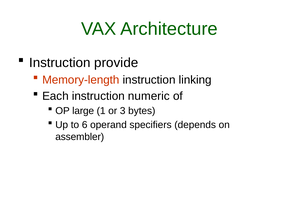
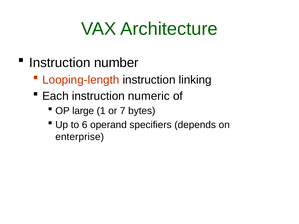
provide: provide -> number
Memory-length: Memory-length -> Looping-length
3: 3 -> 7
assembler: assembler -> enterprise
